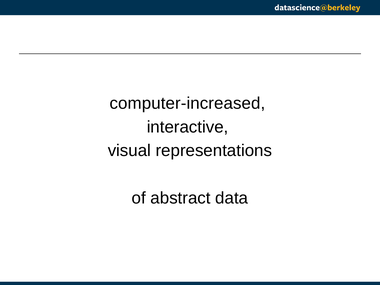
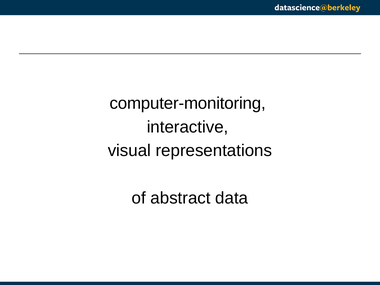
computer-increased: computer-increased -> computer-monitoring
